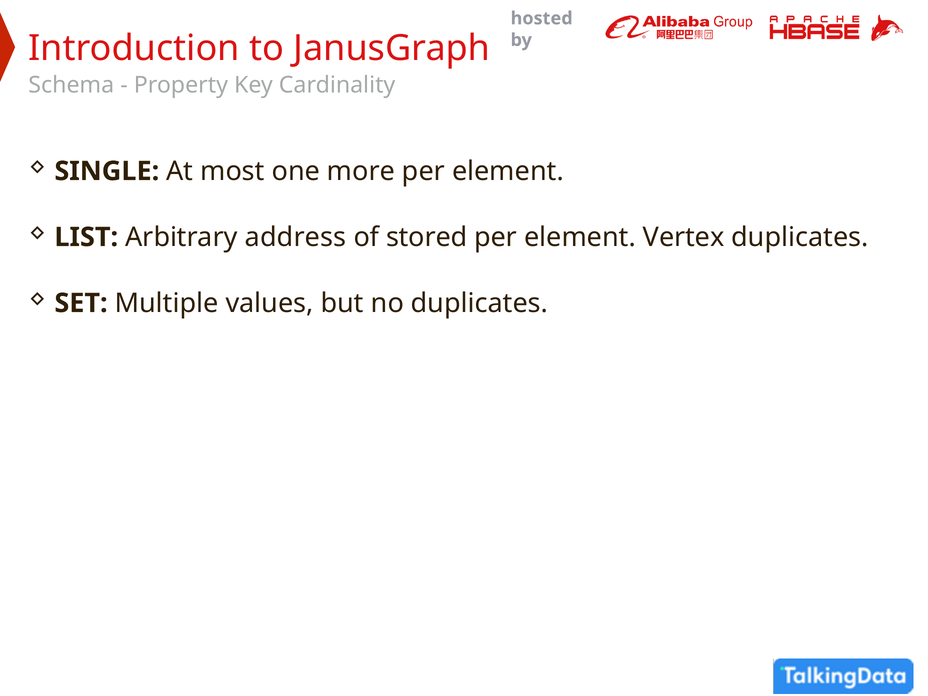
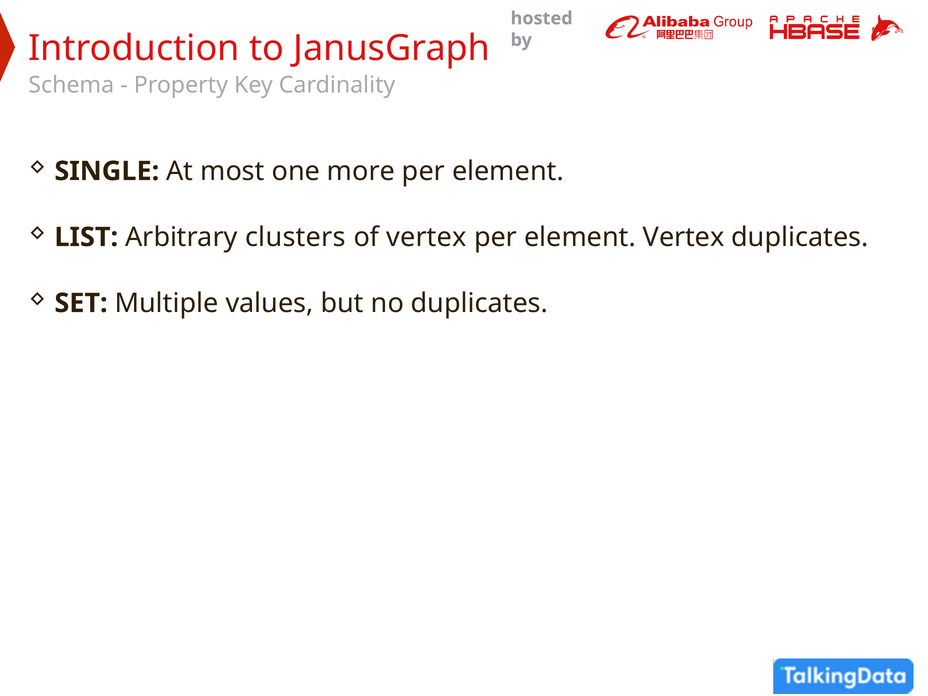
address: address -> clusters
of stored: stored -> vertex
